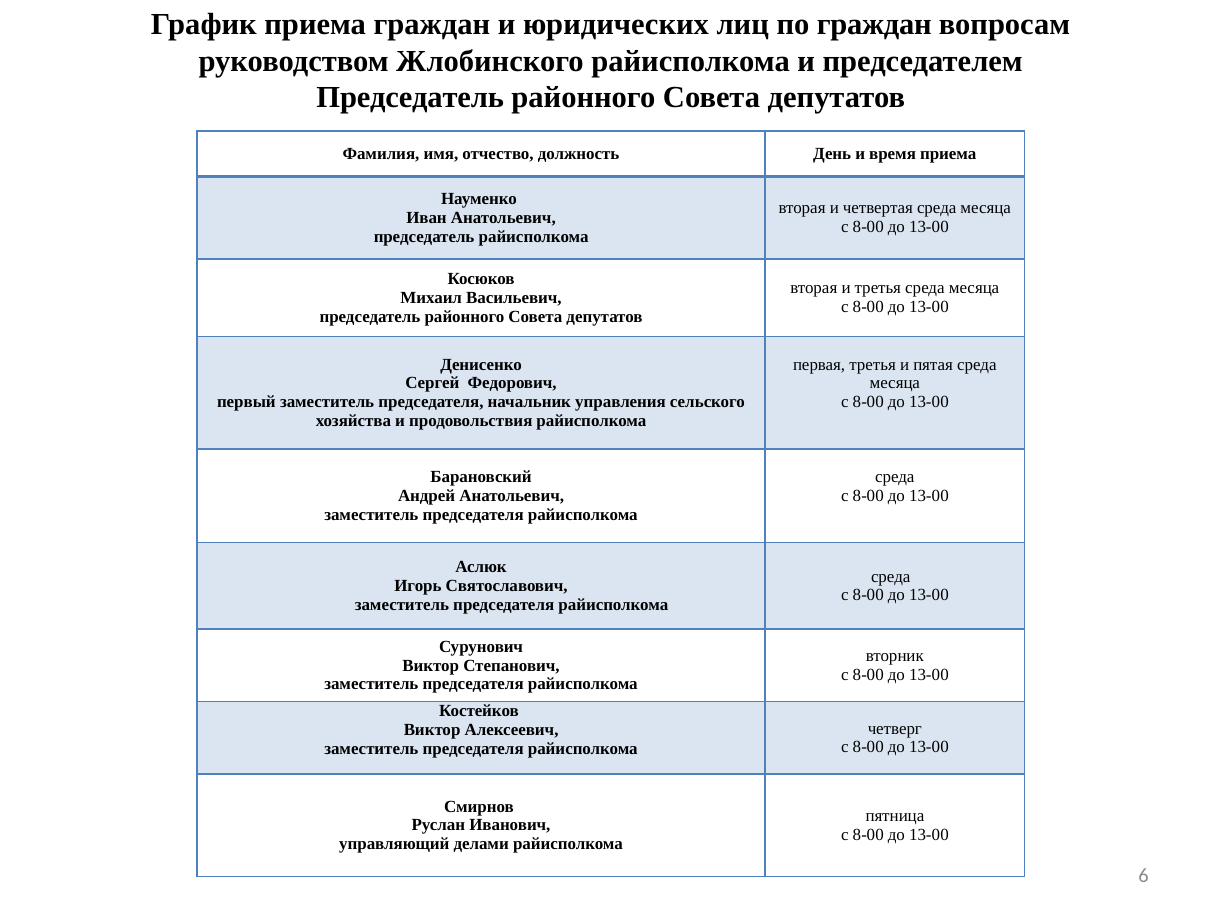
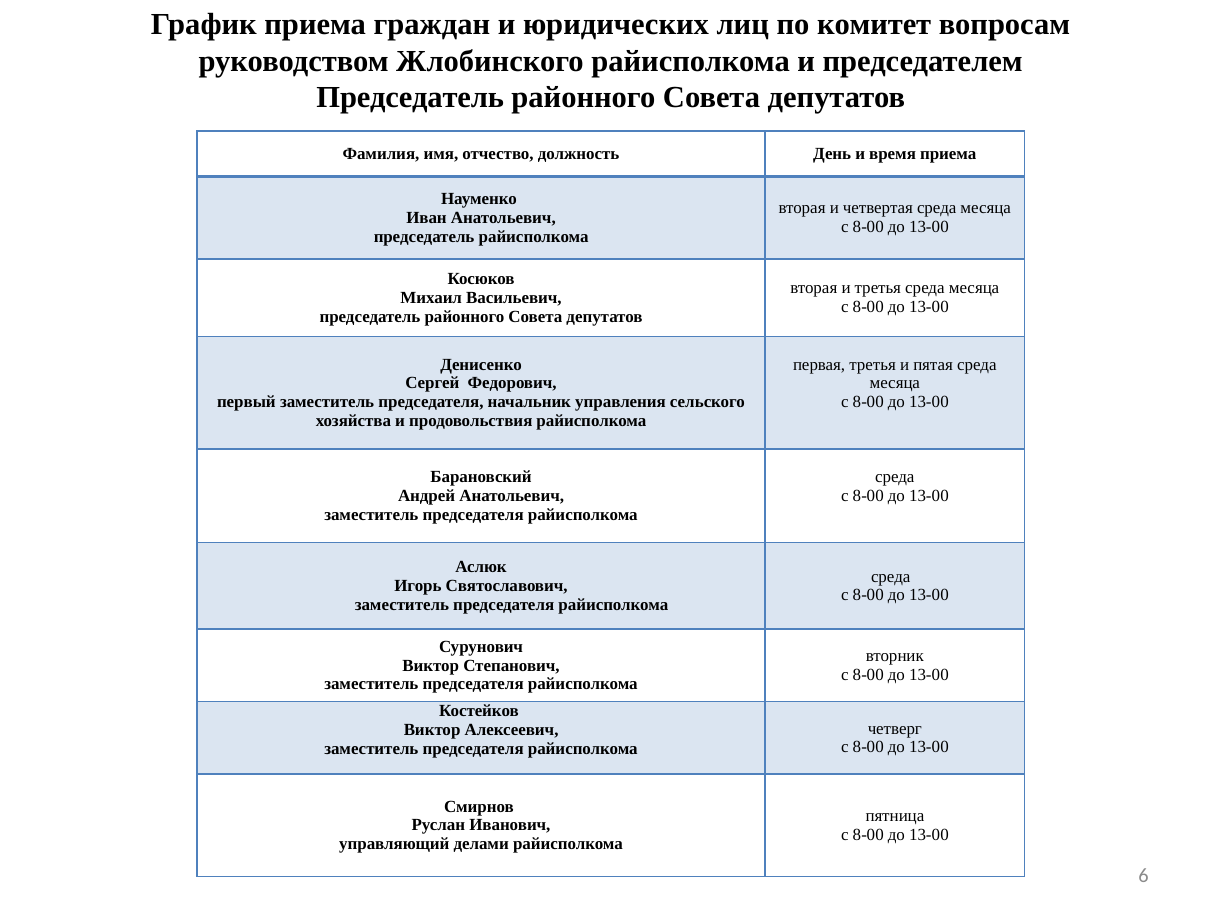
по граждан: граждан -> комитет
